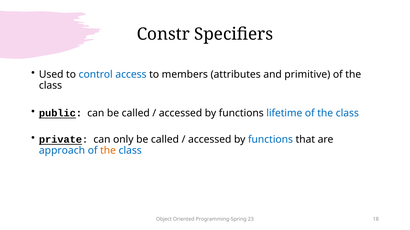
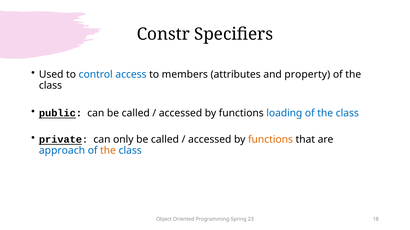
primitive: primitive -> property
lifetime: lifetime -> loading
functions at (270, 140) colour: blue -> orange
